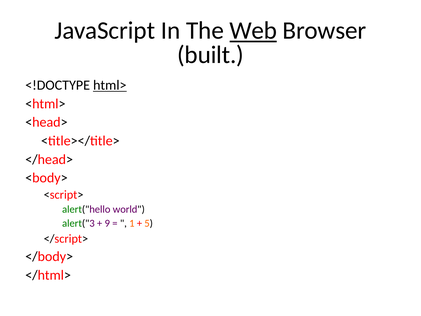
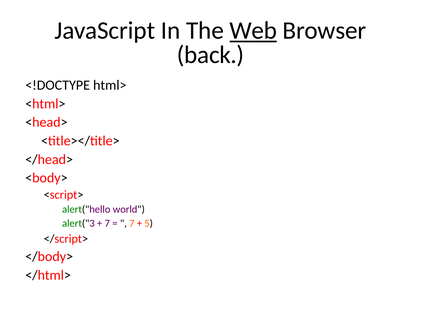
built: built -> back
html> underline: present -> none
9 at (107, 223): 9 -> 7
1 at (132, 223): 1 -> 7
